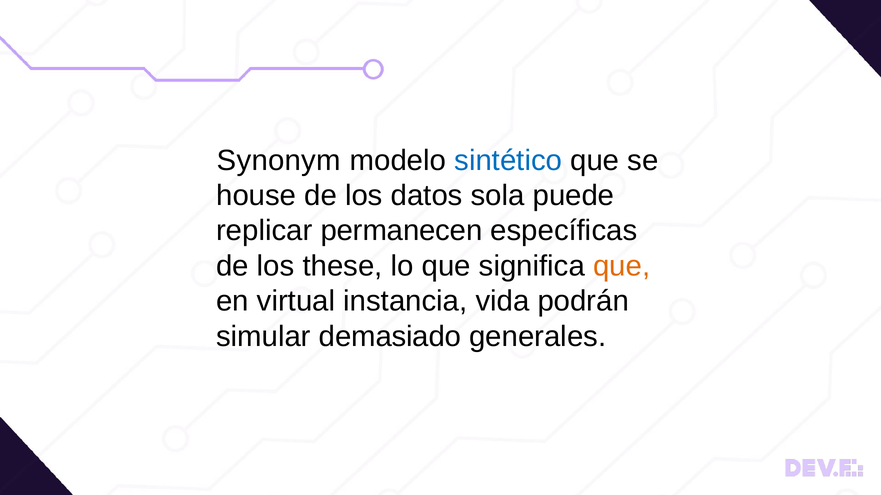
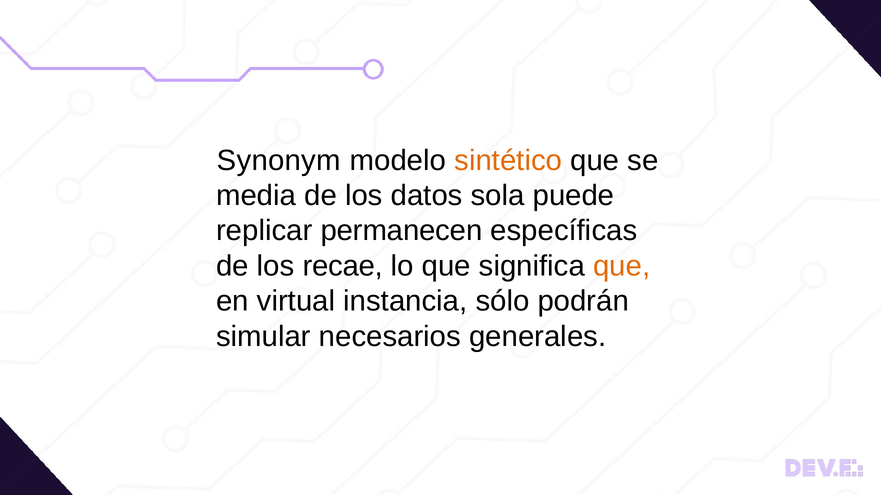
sintético colour: blue -> orange
house: house -> media
these: these -> recae
vida: vida -> sólo
demasiado: demasiado -> necesarios
